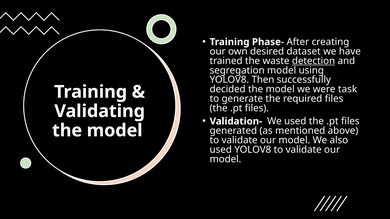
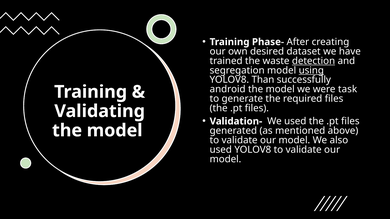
using underline: none -> present
Then: Then -> Than
decided: decided -> android
